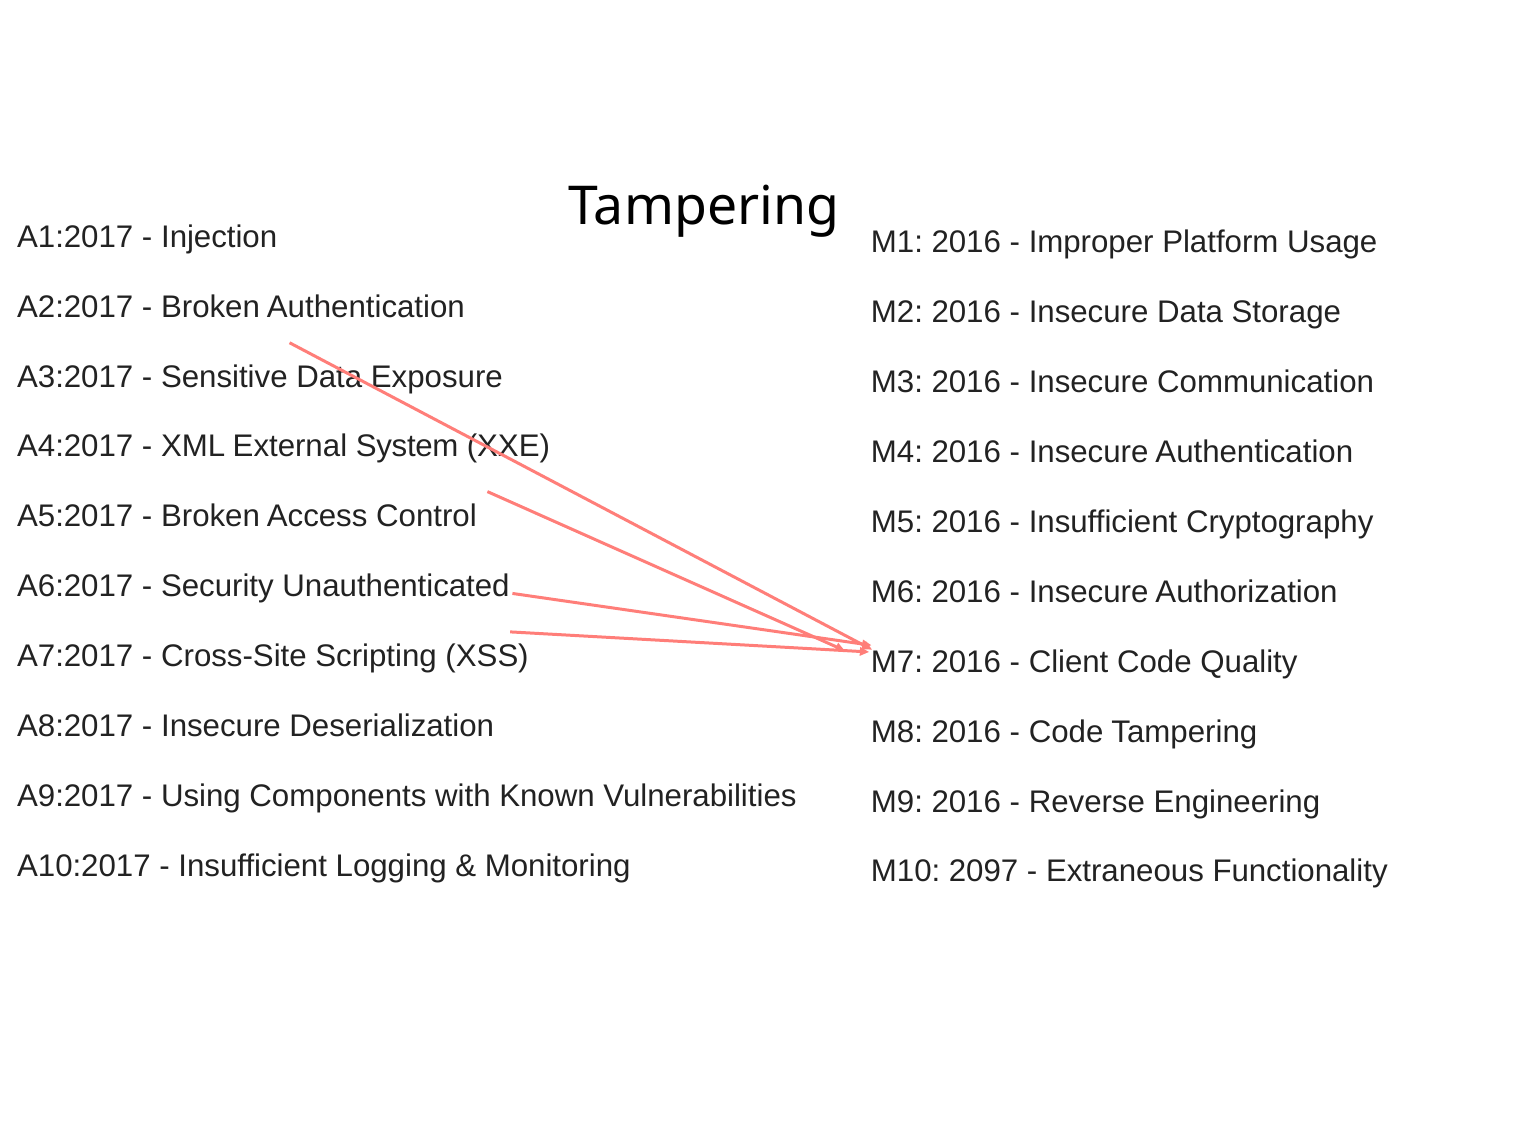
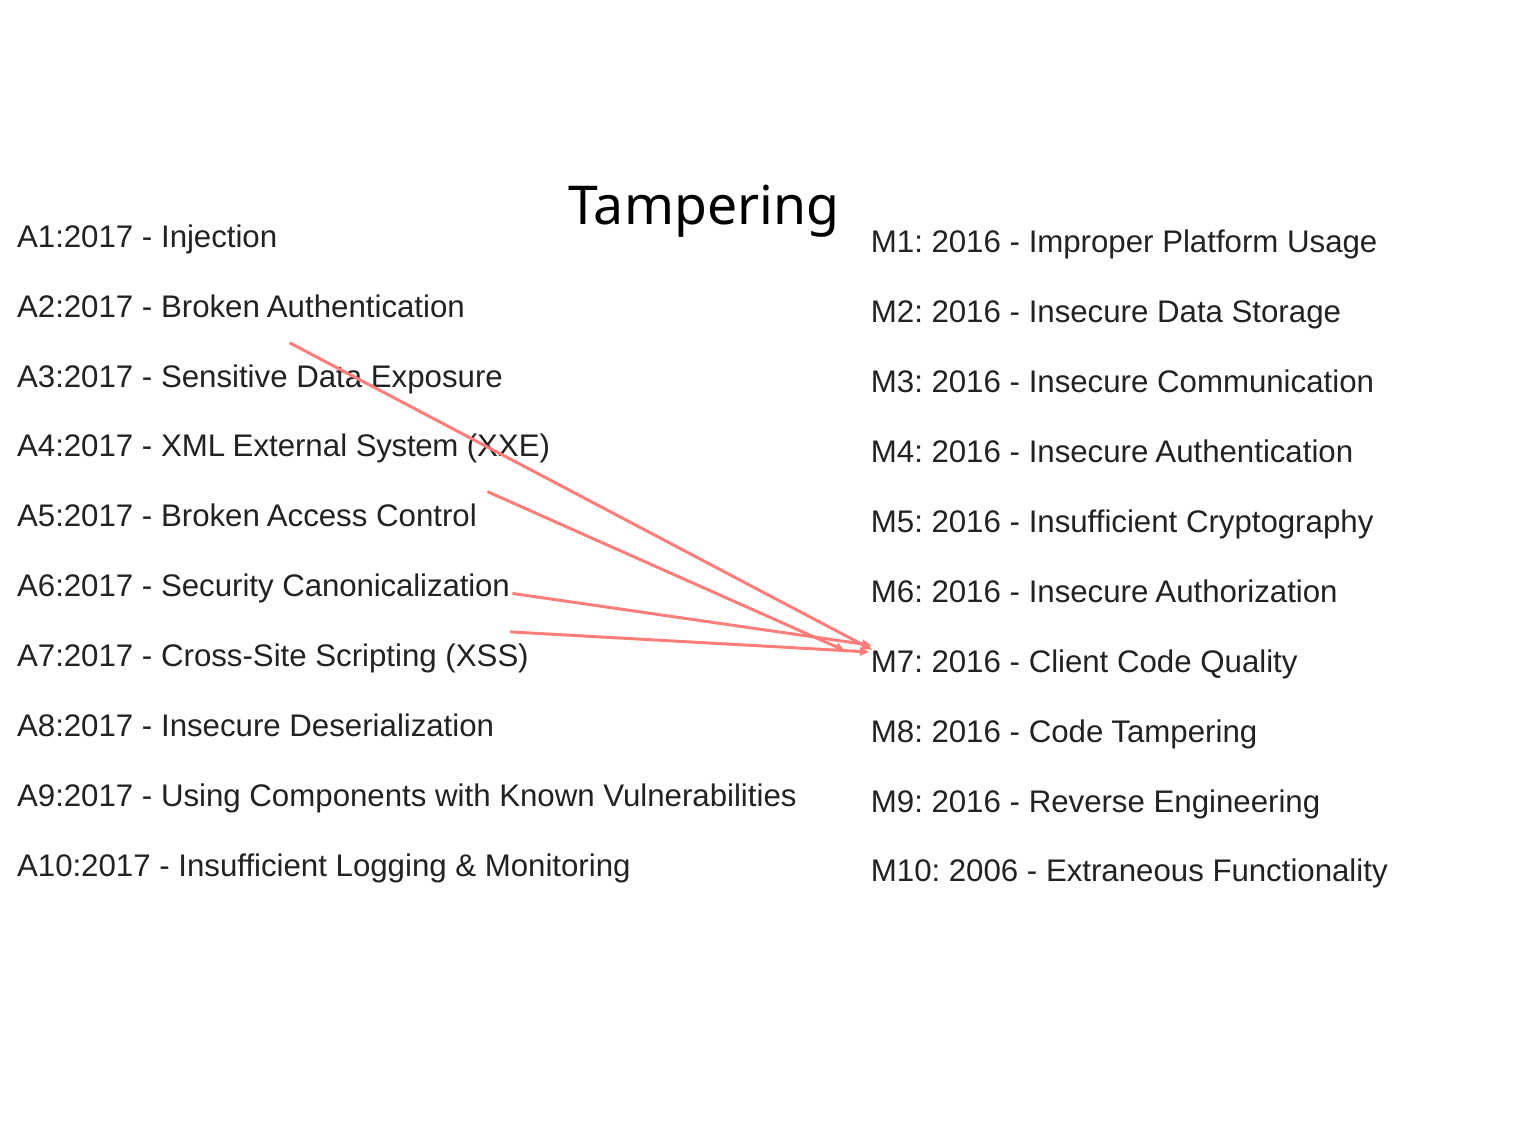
Unauthenticated: Unauthenticated -> Canonicalization
2097: 2097 -> 2006
